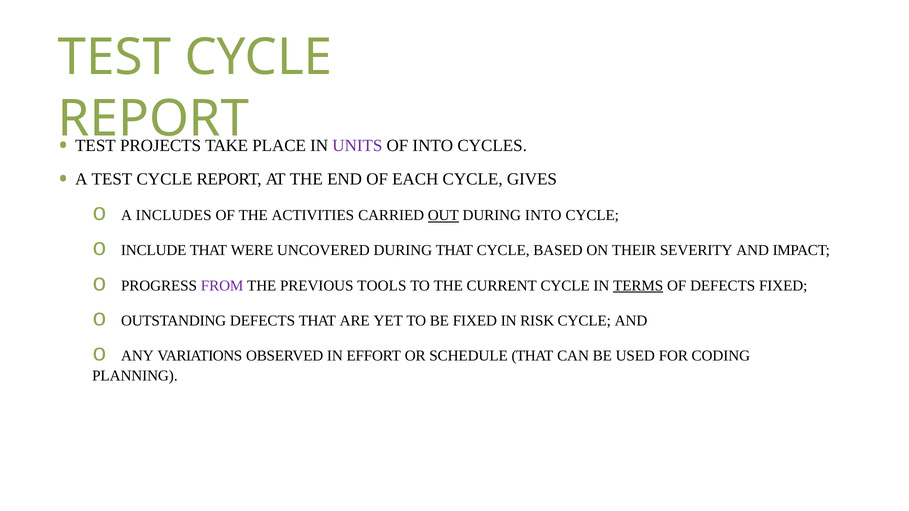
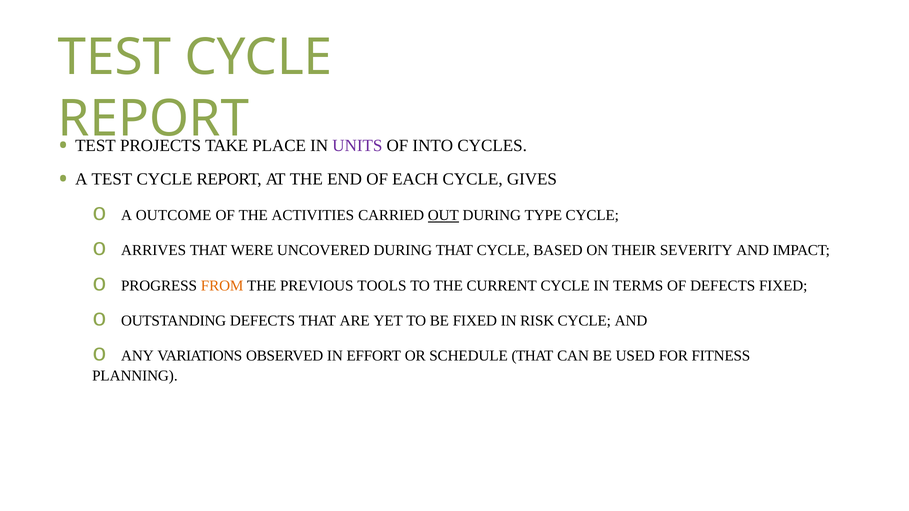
INCLUDES: INCLUDES -> OUTCOME
DURING INTO: INTO -> TYPE
INCLUDE: INCLUDE -> ARRIVES
FROM colour: purple -> orange
TERMS underline: present -> none
CODING: CODING -> FITNESS
